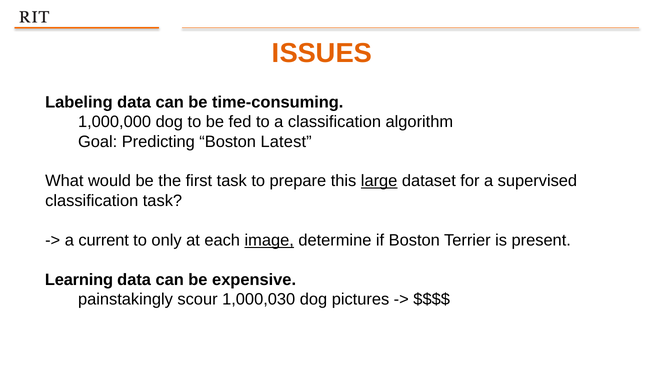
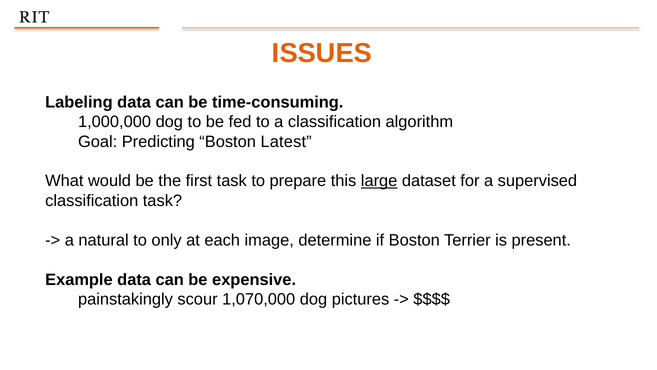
current: current -> natural
image underline: present -> none
Learning: Learning -> Example
1,000,030: 1,000,030 -> 1,070,000
